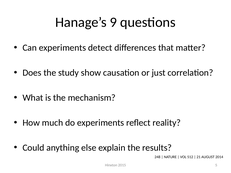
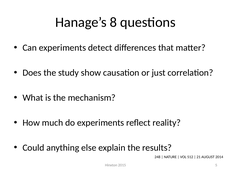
9: 9 -> 8
